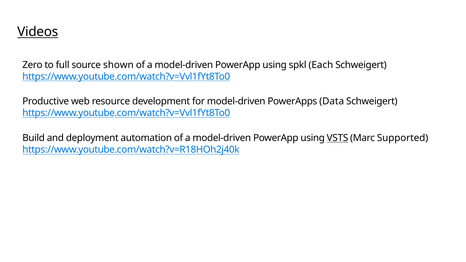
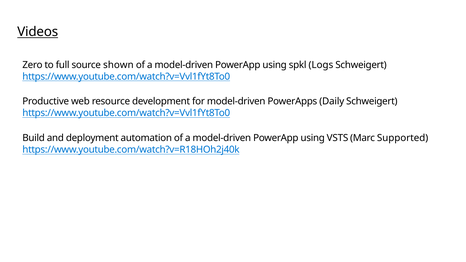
Each: Each -> Logs
Data: Data -> Daily
VSTS underline: present -> none
